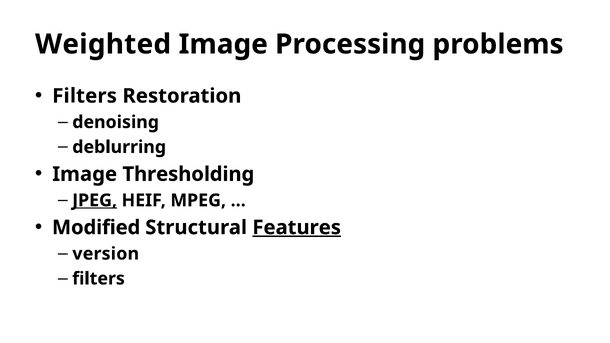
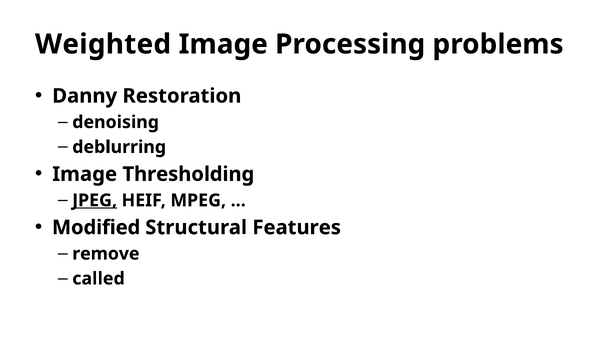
Filters at (85, 96): Filters -> Danny
Features underline: present -> none
version: version -> remove
filters at (99, 279): filters -> called
